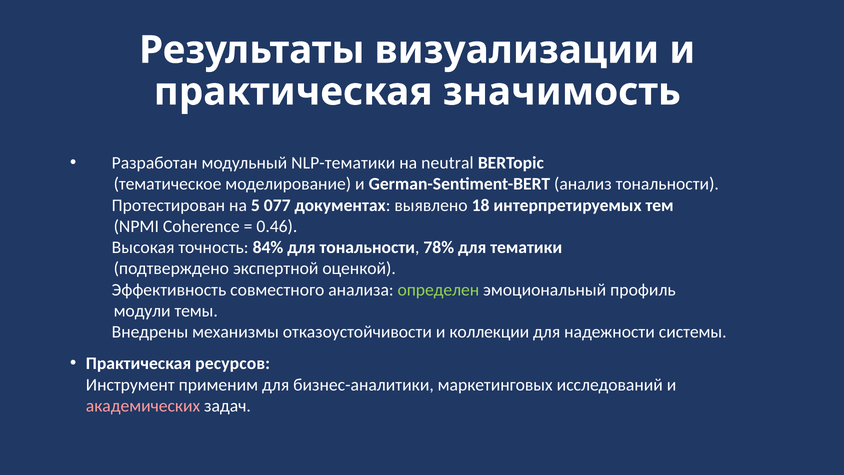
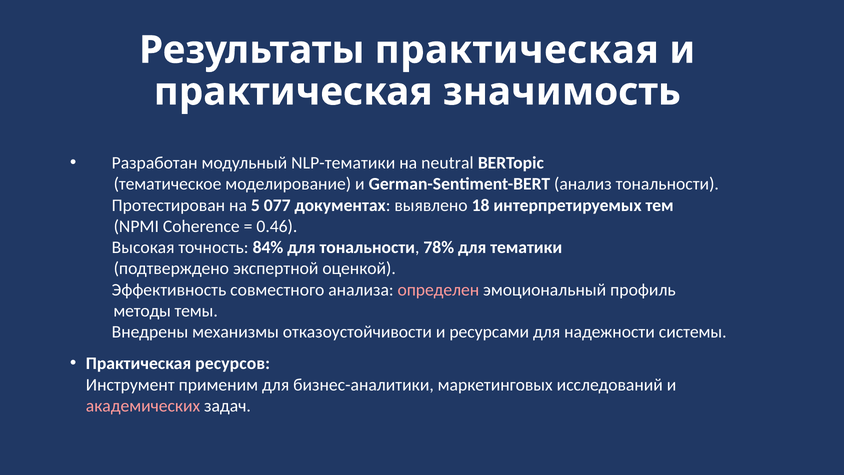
Результаты визуализации: визуализации -> практическая
определен colour: light green -> pink
модули: модули -> методы
коллекции: коллекции -> ресурсами
